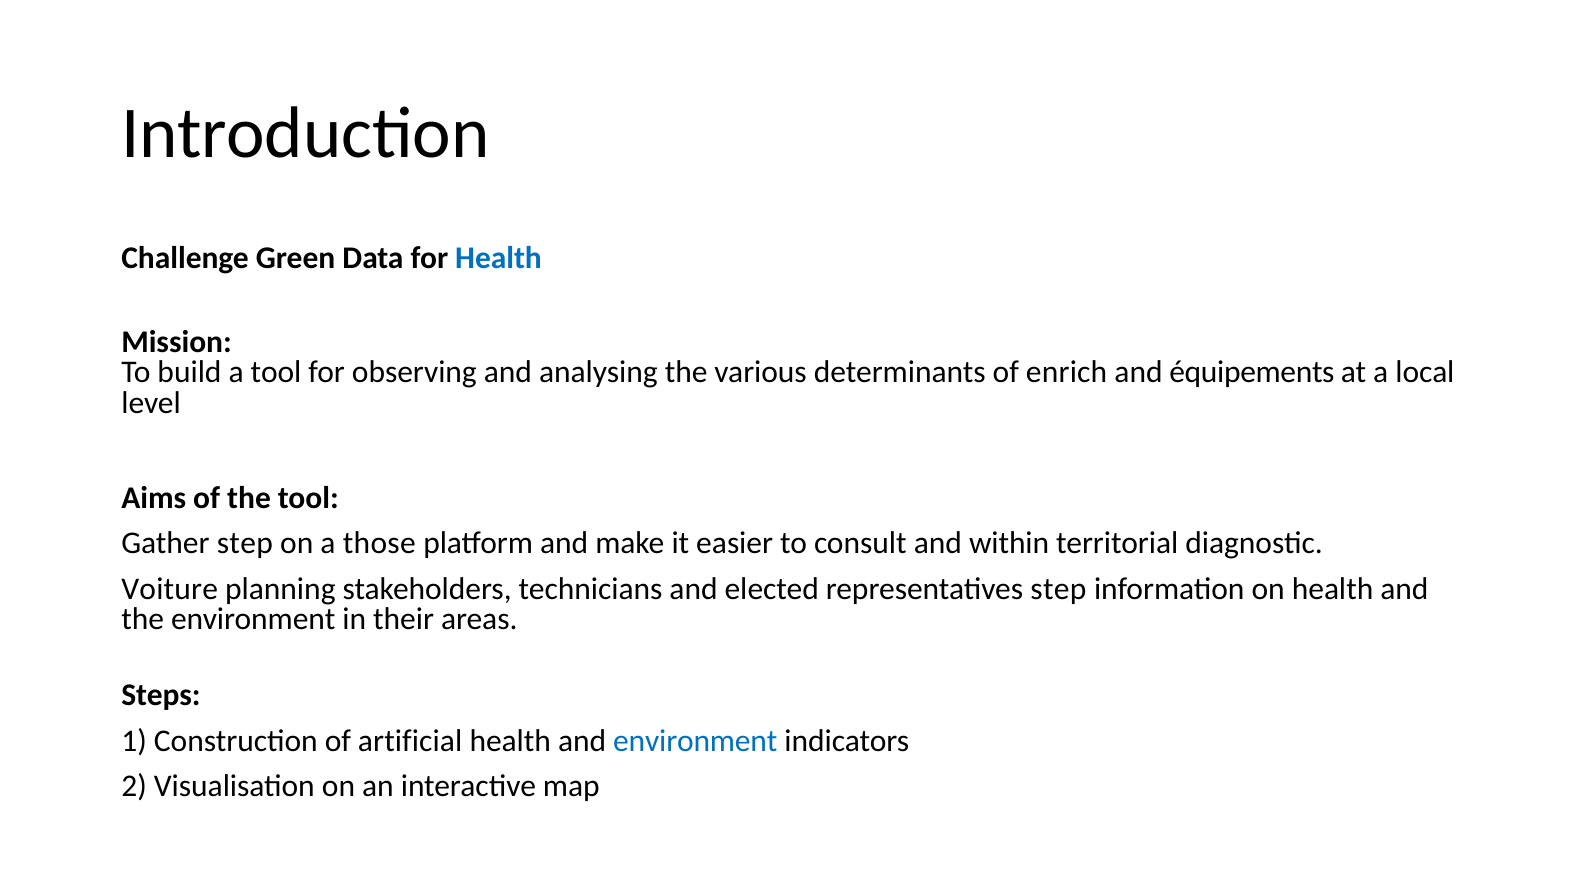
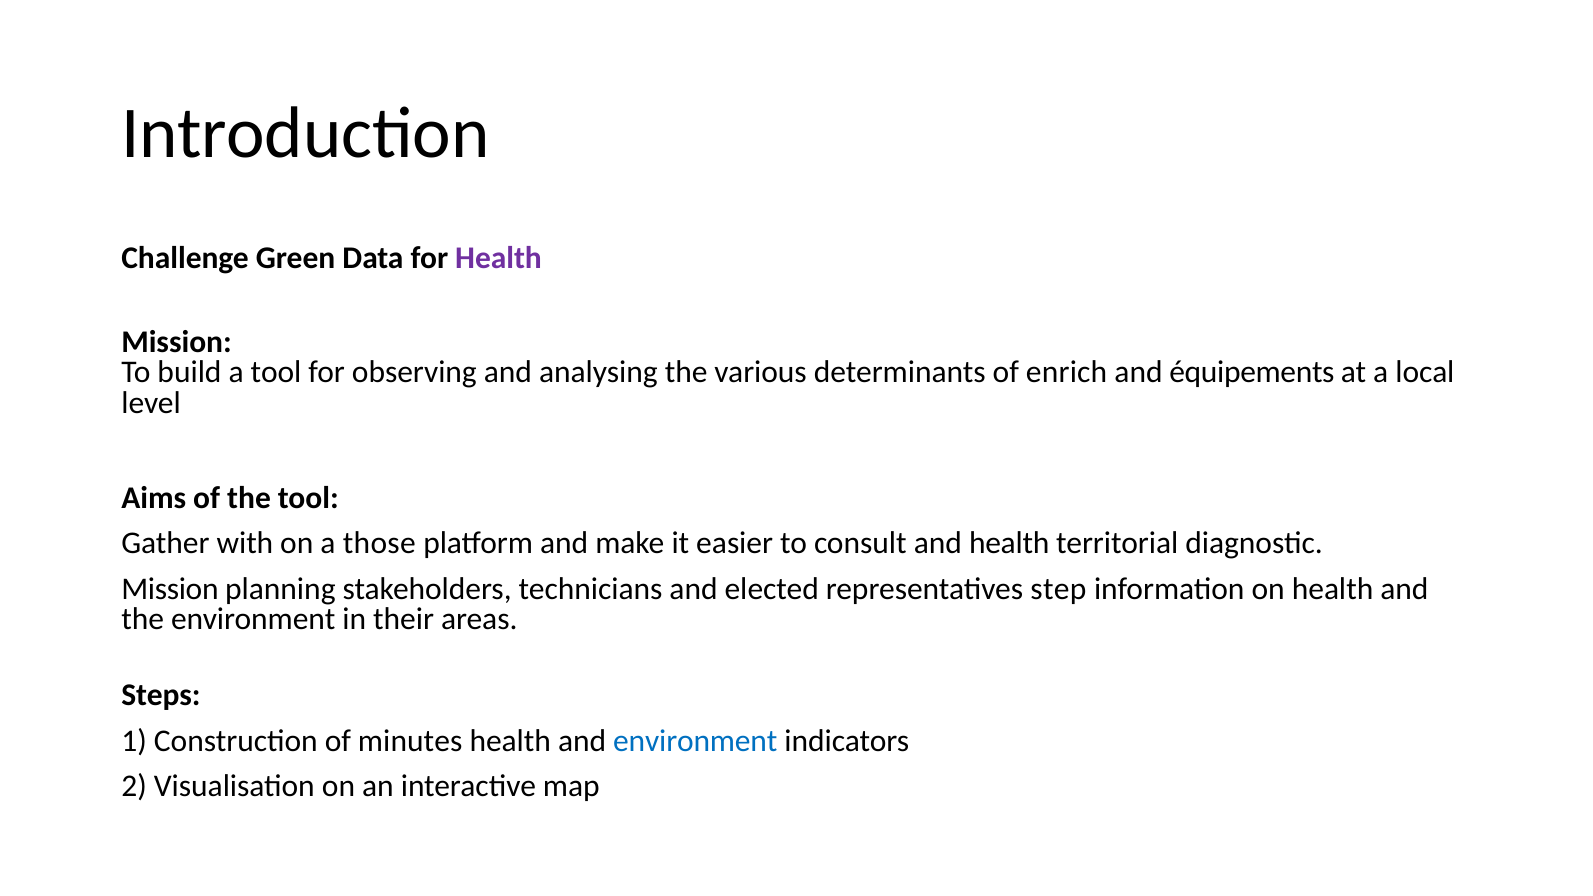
Health at (499, 259) colour: blue -> purple
Gather step: step -> with
and within: within -> health
Voiture at (170, 589): Voiture -> Mission
artificial: artificial -> minutes
